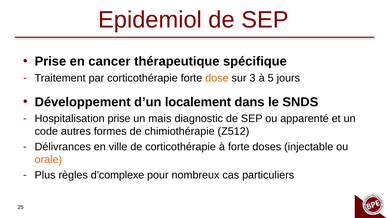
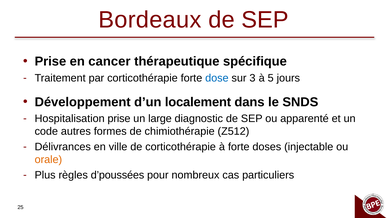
Epidemiol: Epidemiol -> Bordeaux
dose colour: orange -> blue
mais: mais -> large
d’complexe: d’complexe -> d’poussées
